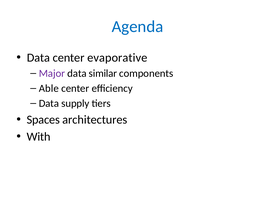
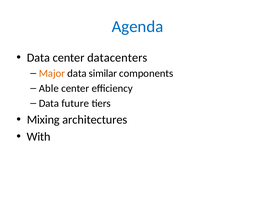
evaporative: evaporative -> datacenters
Major colour: purple -> orange
supply: supply -> future
Spaces: Spaces -> Mixing
